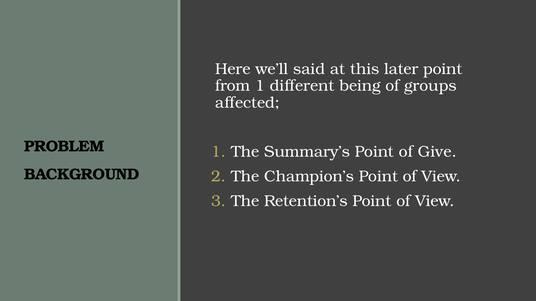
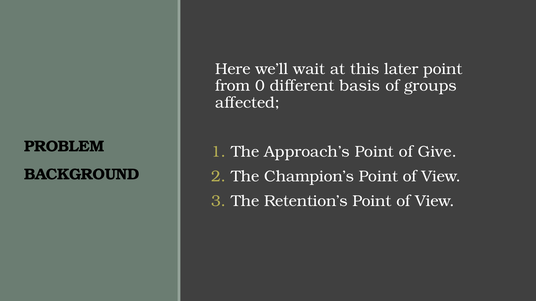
said: said -> wait
from 1: 1 -> 0
being: being -> basis
Summary’s: Summary’s -> Approach’s
